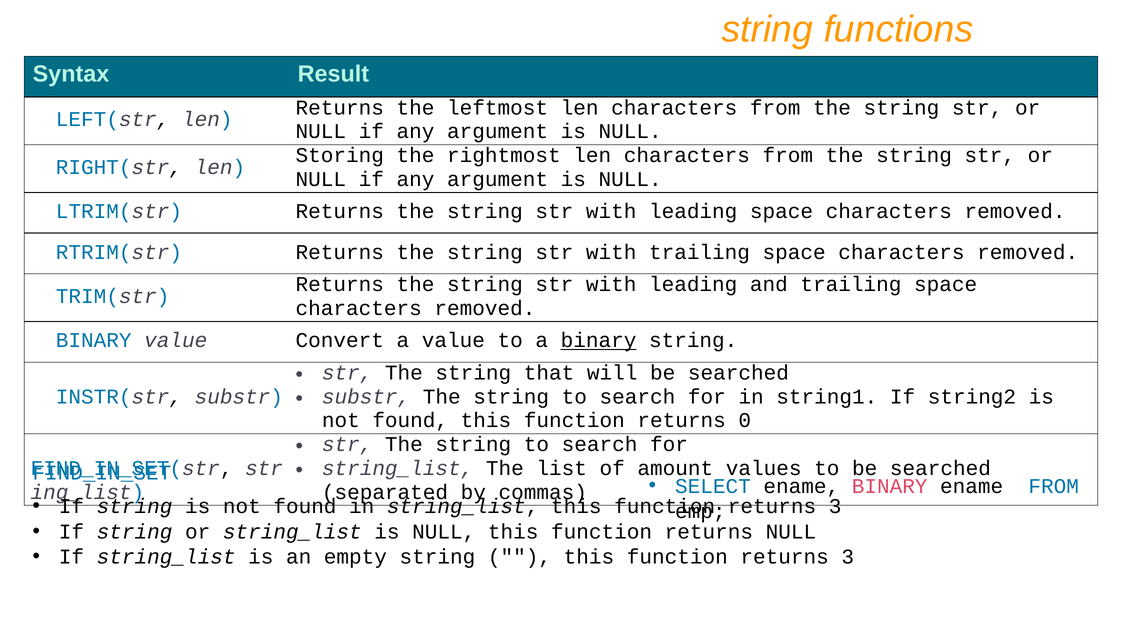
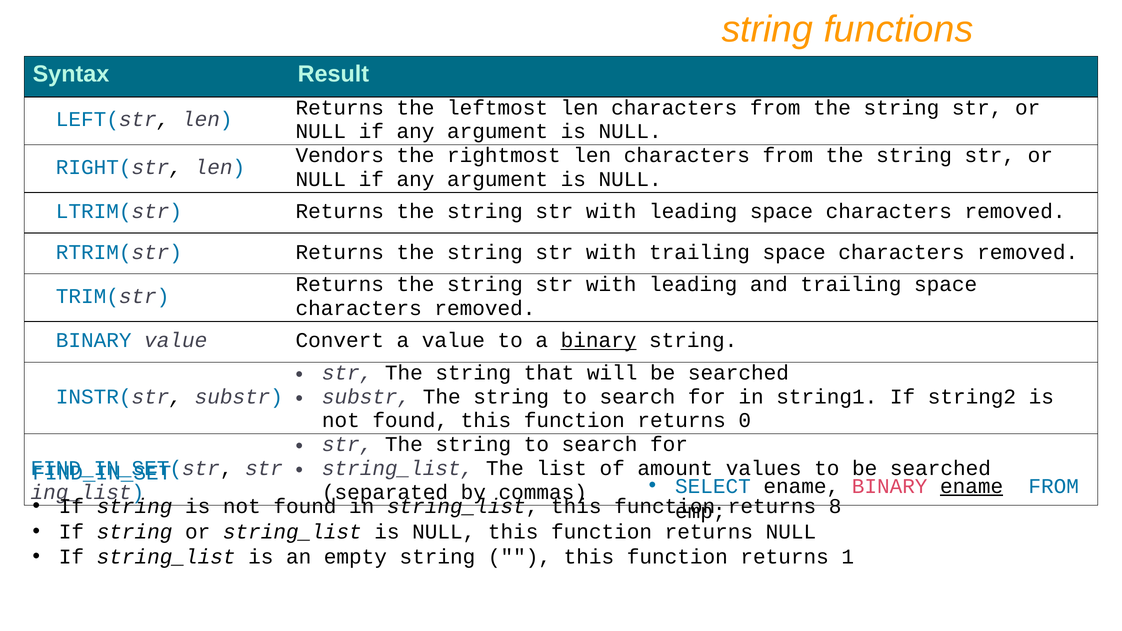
Storing: Storing -> Vendors
ename at (972, 486) underline: none -> present
3 at (835, 507): 3 -> 8
3 at (848, 557): 3 -> 1
